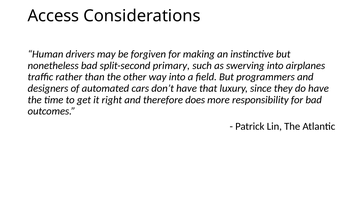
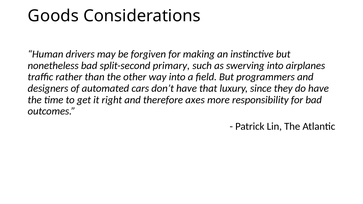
Access: Access -> Goods
does: does -> axes
